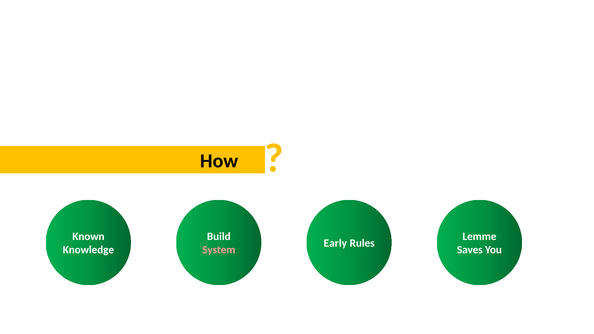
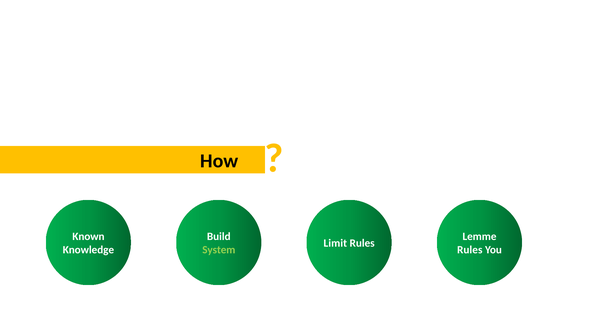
Early: Early -> Limit
System colour: pink -> light green
Saves at (470, 250): Saves -> Rules
